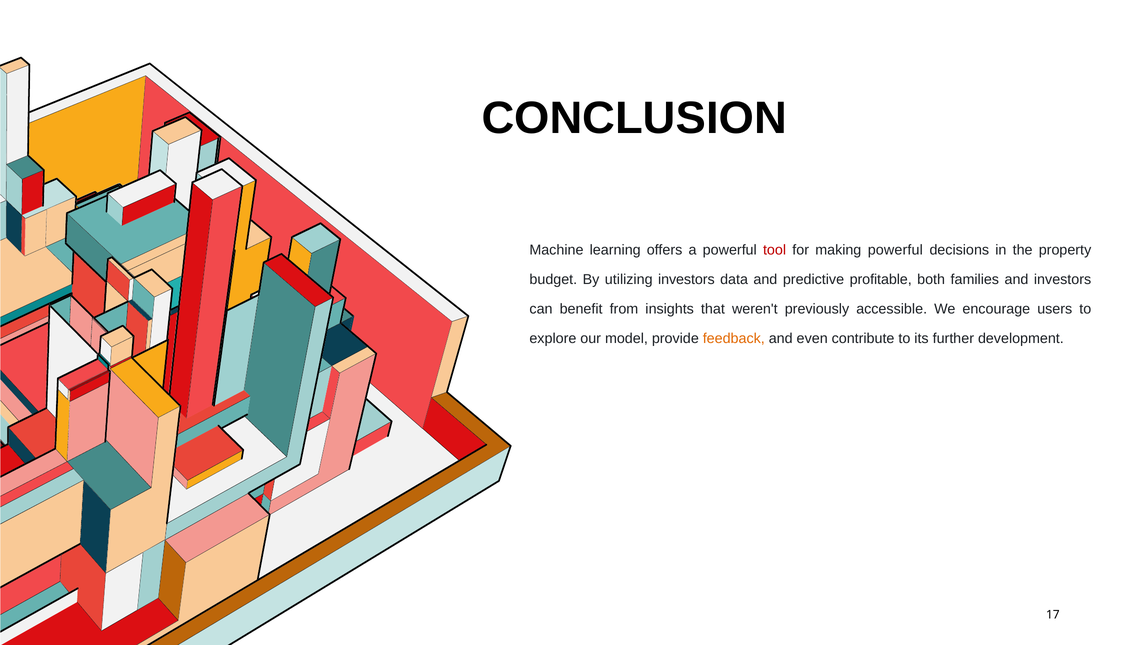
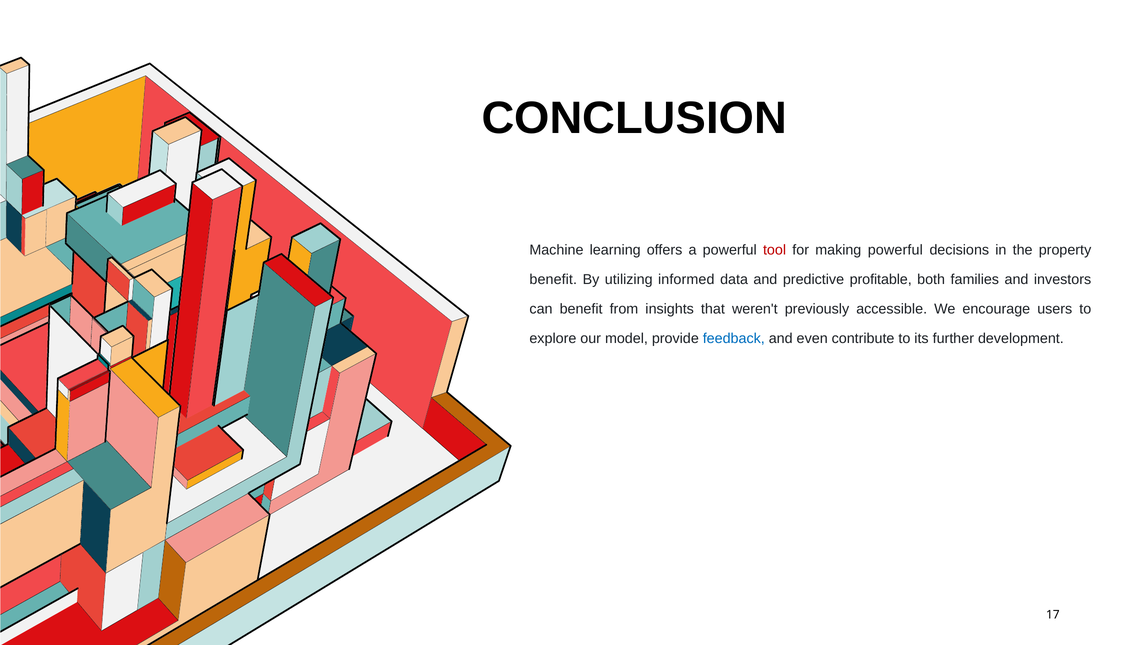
budget at (553, 280): budget -> benefit
utilizing investors: investors -> informed
feedback colour: orange -> blue
